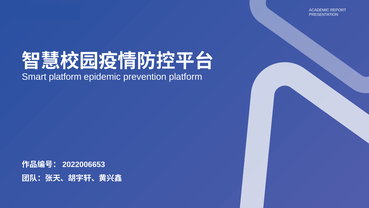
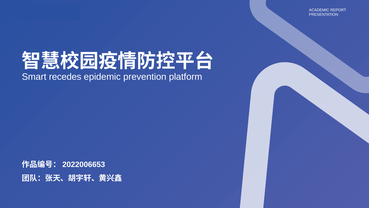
Smart platform: platform -> recedes
